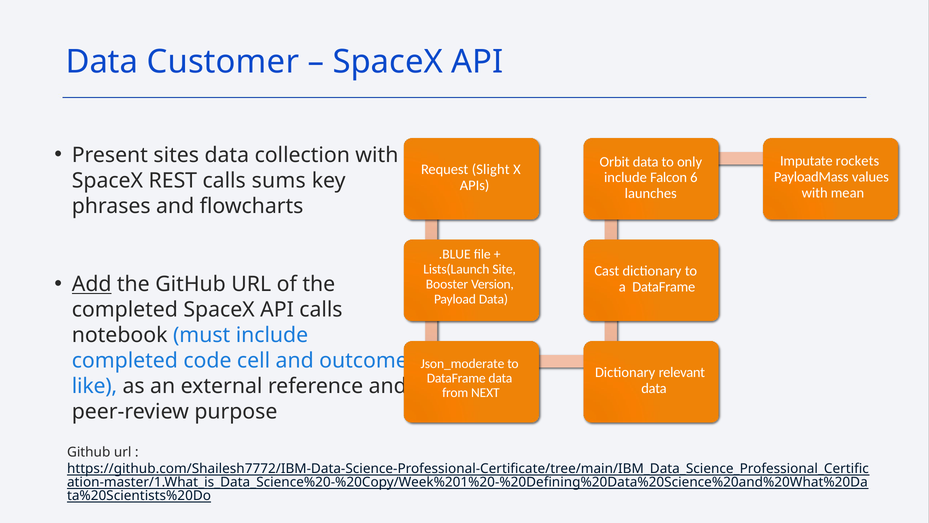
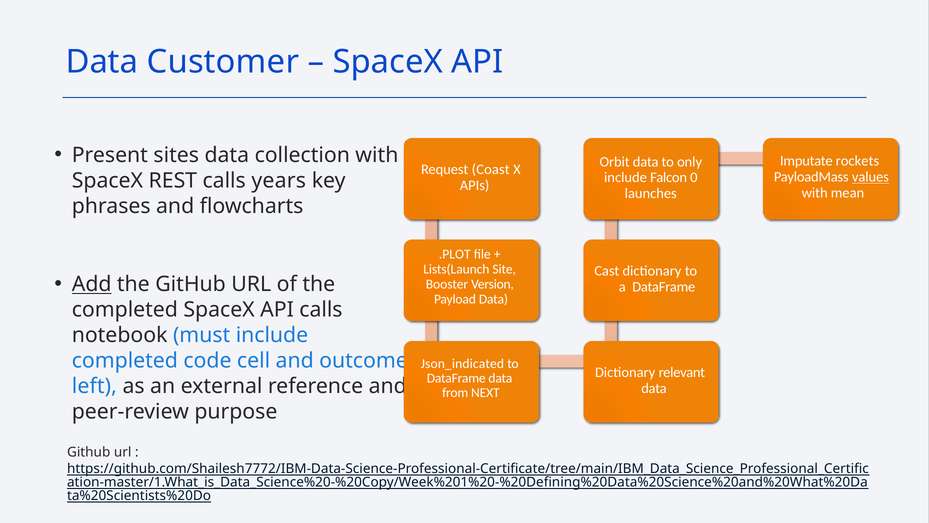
Slight: Slight -> Coast
values underline: none -> present
6: 6 -> 0
sums: sums -> years
.BLUE: .BLUE -> .PLOT
Json_moderate: Json_moderate -> Json_indicated
like: like -> left
